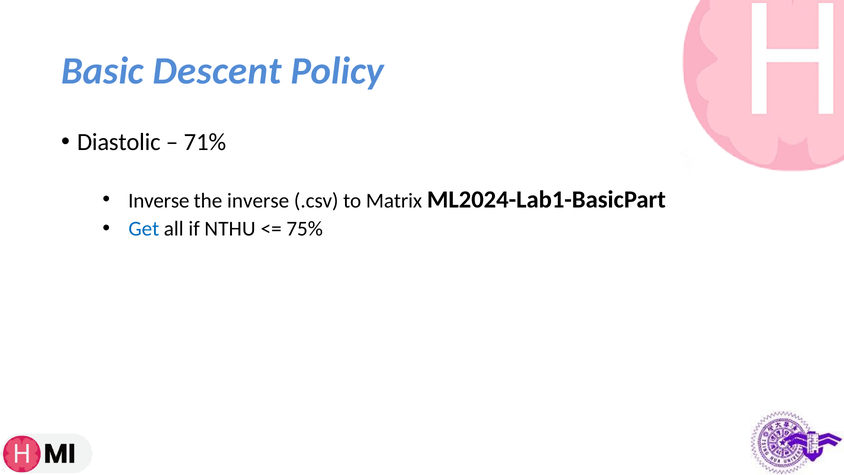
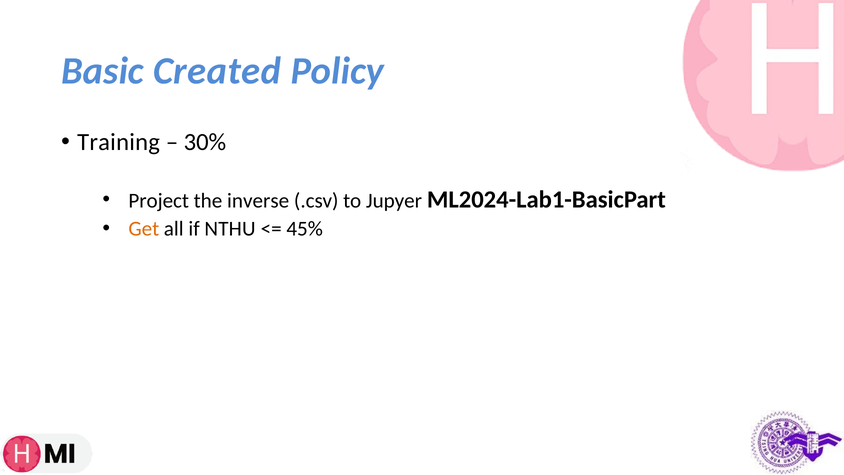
Descent: Descent -> Created
Diastolic: Diastolic -> Training
71%: 71% -> 30%
Inverse at (159, 201): Inverse -> Project
Matrix: Matrix -> Jupyer
Get colour: blue -> orange
75%: 75% -> 45%
